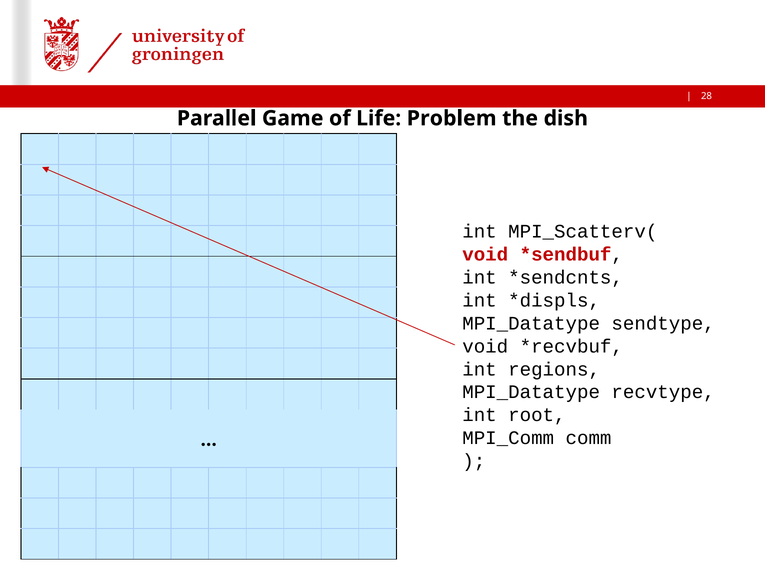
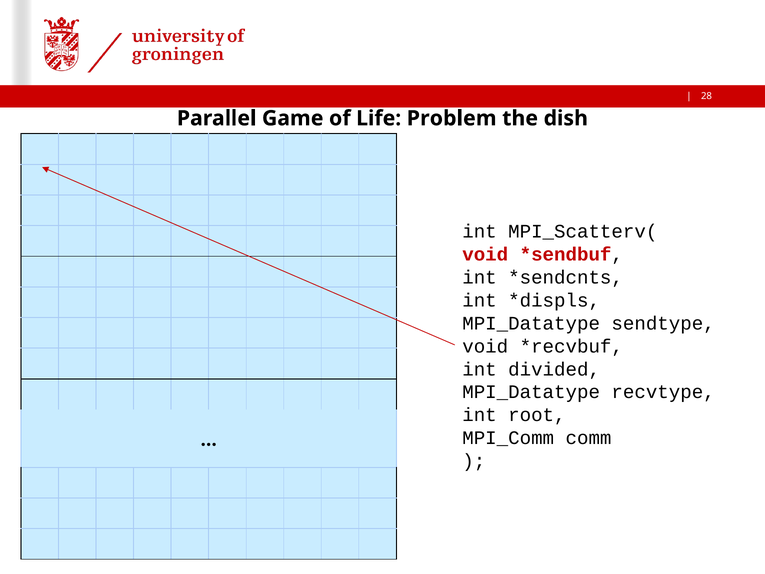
regions: regions -> divided
